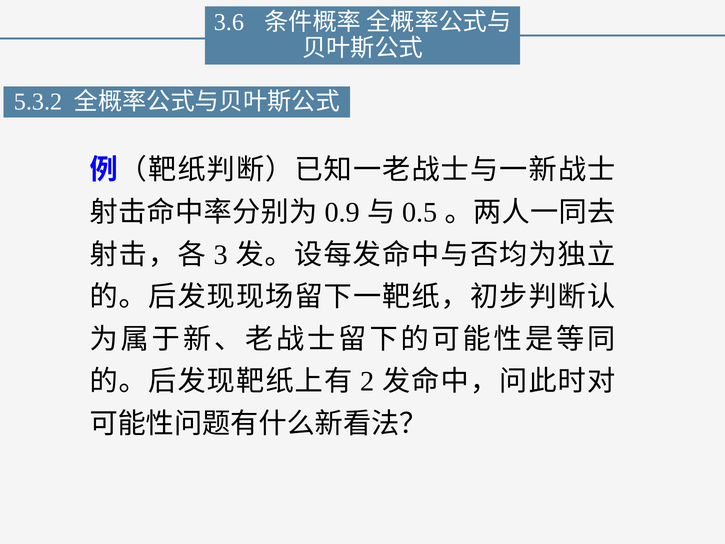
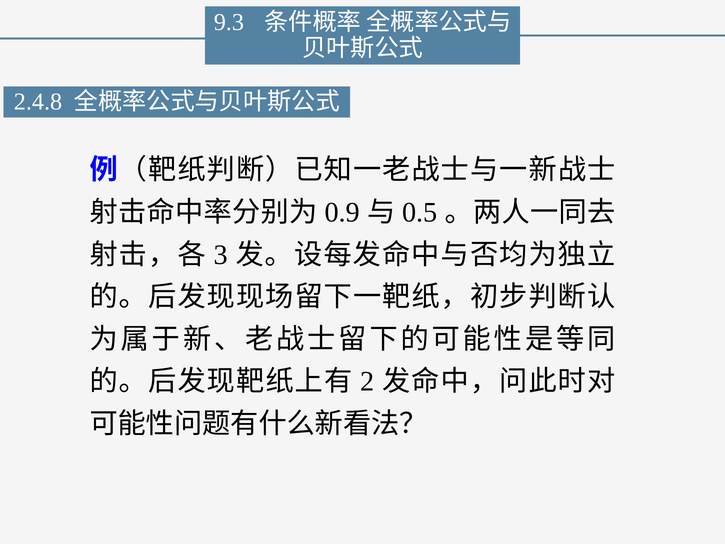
3.6: 3.6 -> 9.3
5.3.2: 5.3.2 -> 2.4.8
